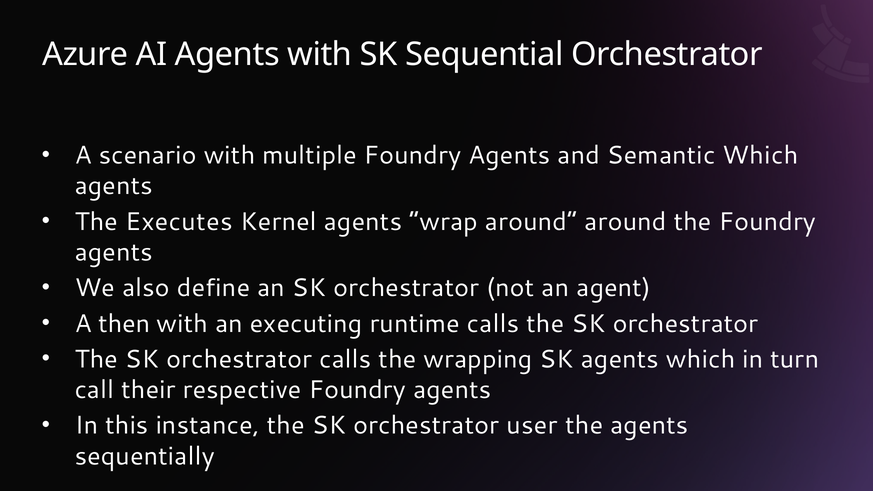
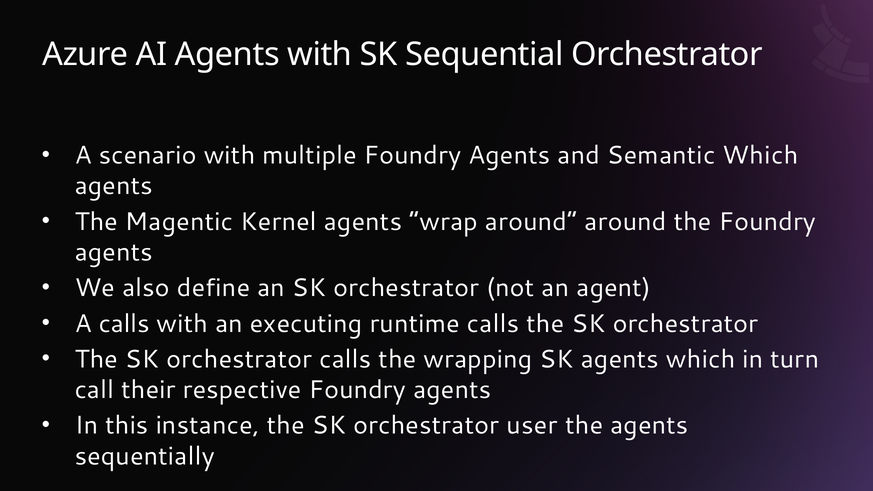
Executes: Executes -> Magentic
A then: then -> calls
